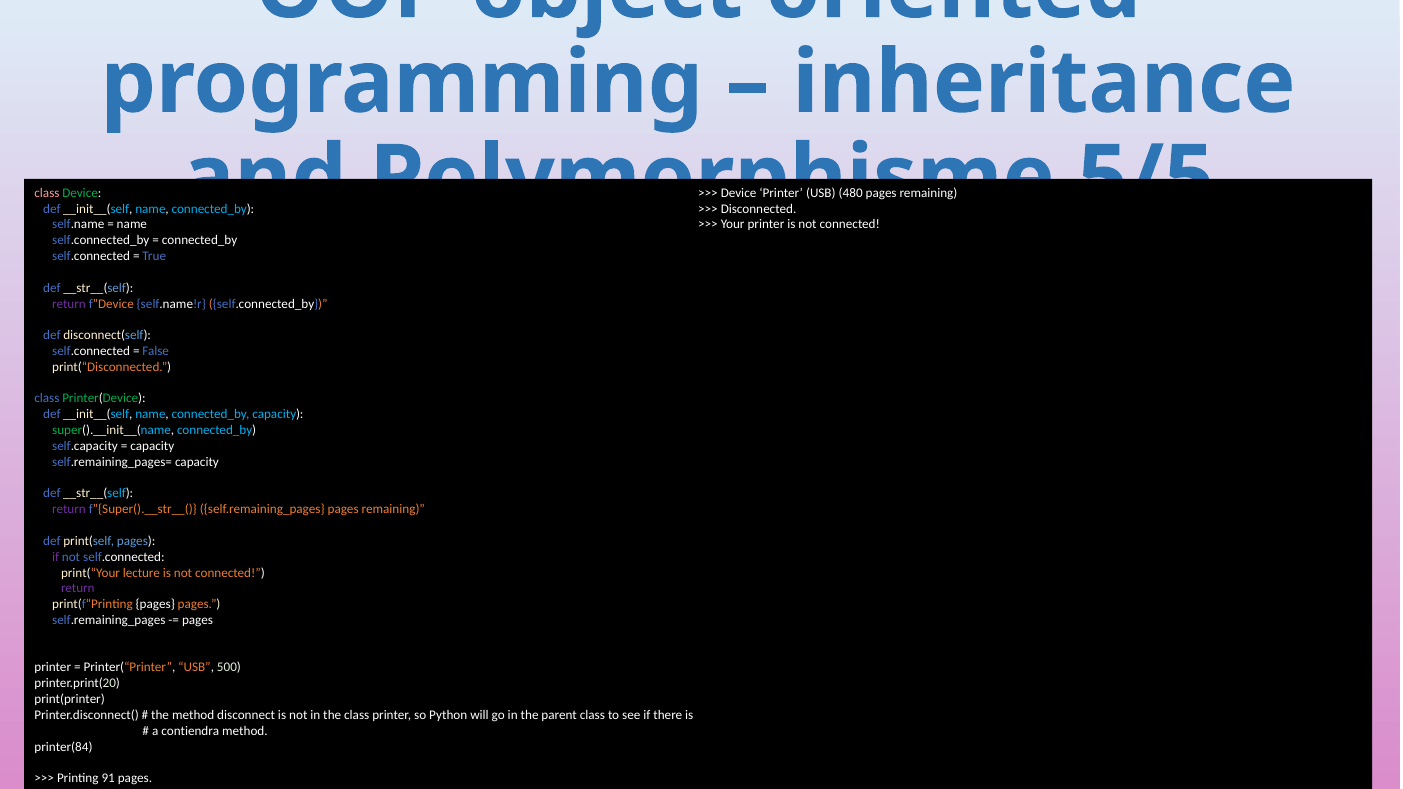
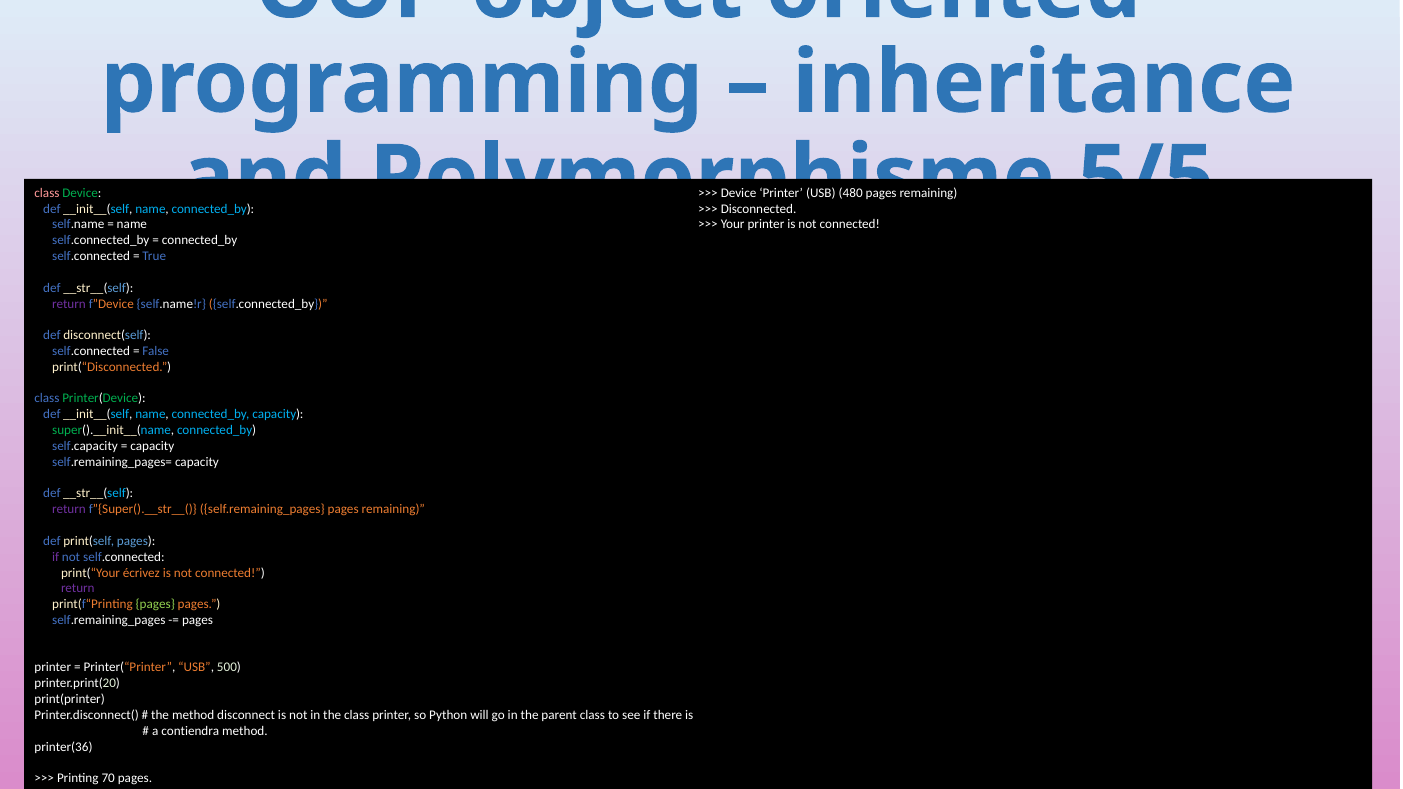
lecture: lecture -> écrivez
pages at (155, 604) colour: white -> light green
printer(84: printer(84 -> printer(36
91: 91 -> 70
